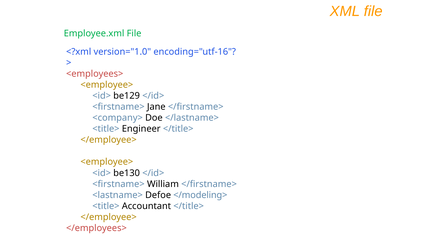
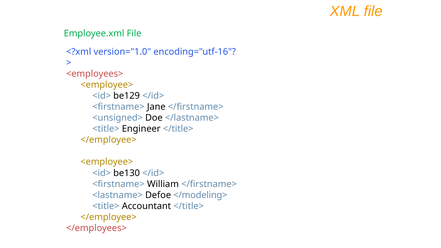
<company>: <company> -> <unsigned>
